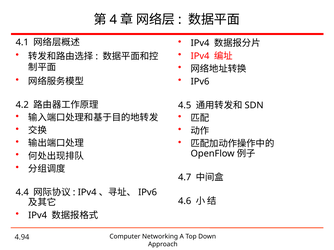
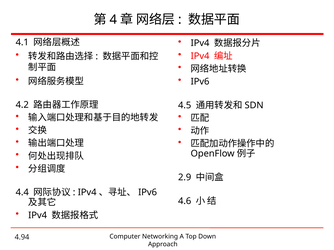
4.7: 4.7 -> 2.9
